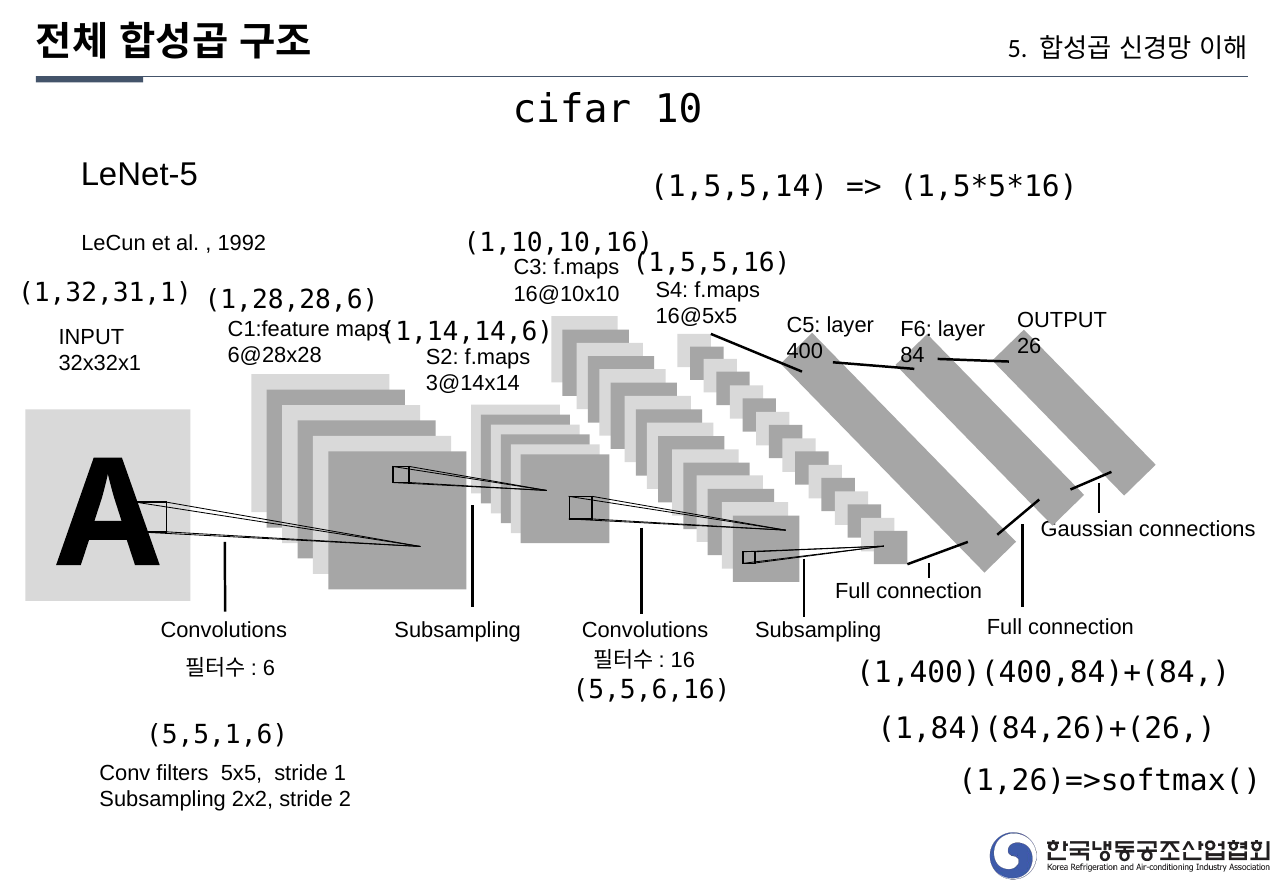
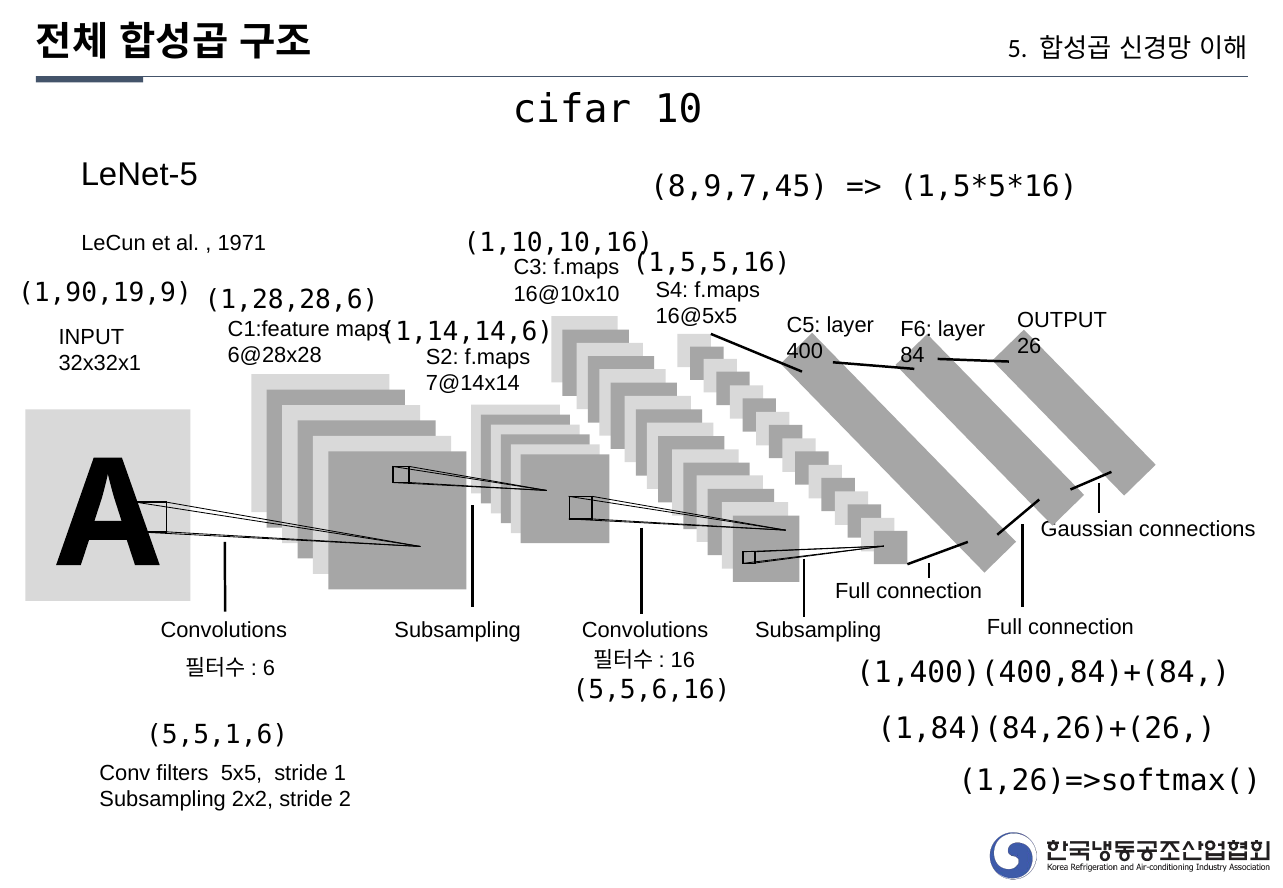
1,5,5,14: 1,5,5,14 -> 8,9,7,45
1992: 1992 -> 1971
1,32,31,1: 1,32,31,1 -> 1,90,19,9
3@14x14: 3@14x14 -> 7@14x14
